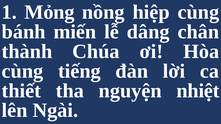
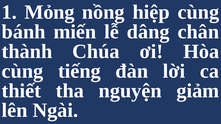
nhiệt: nhiệt -> giảm
